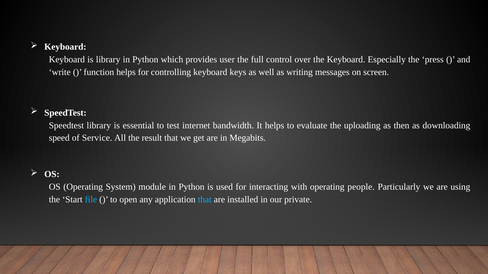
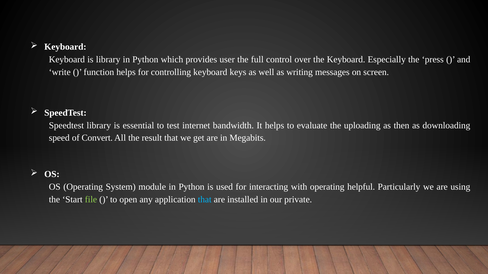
Service: Service -> Convert
people: people -> helpful
file colour: light blue -> light green
